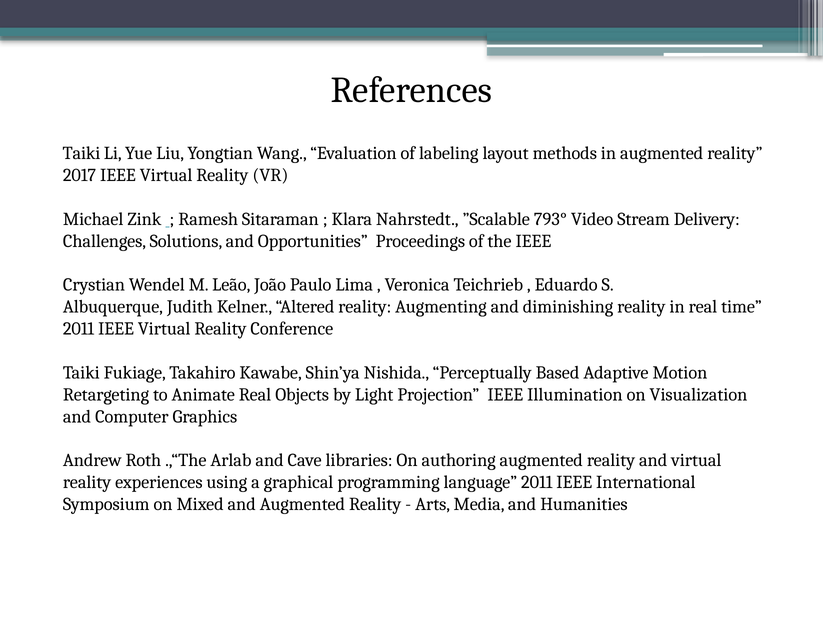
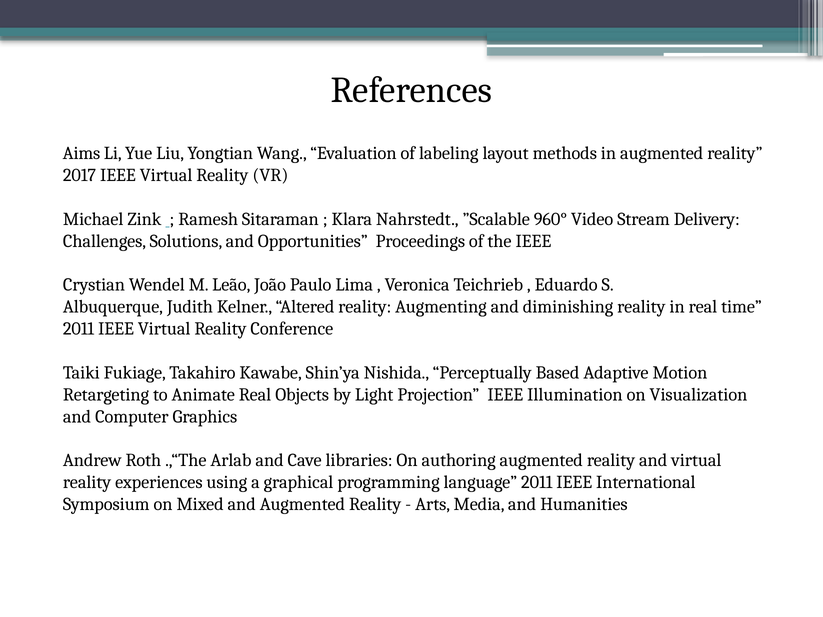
Taiki at (81, 153): Taiki -> Aims
793°: 793° -> 960°
